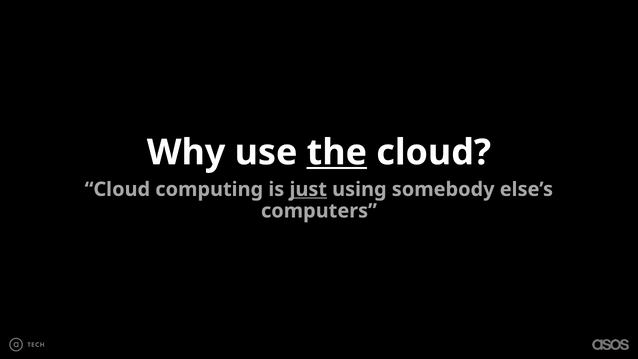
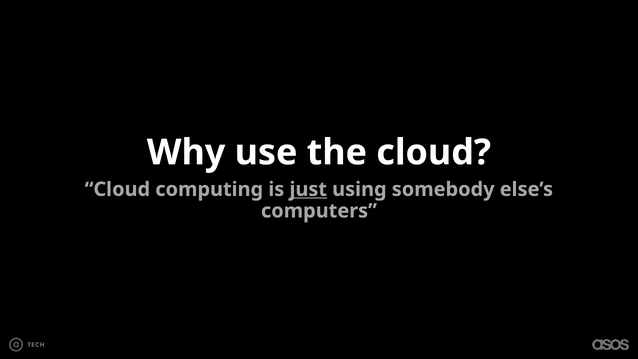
the underline: present -> none
